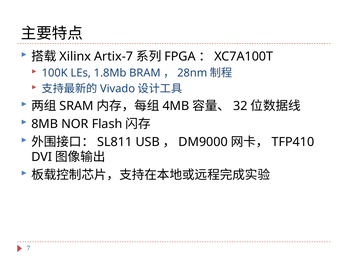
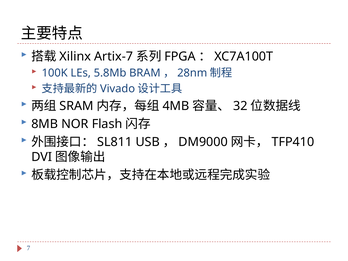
1.8Mb: 1.8Mb -> 5.8Mb
